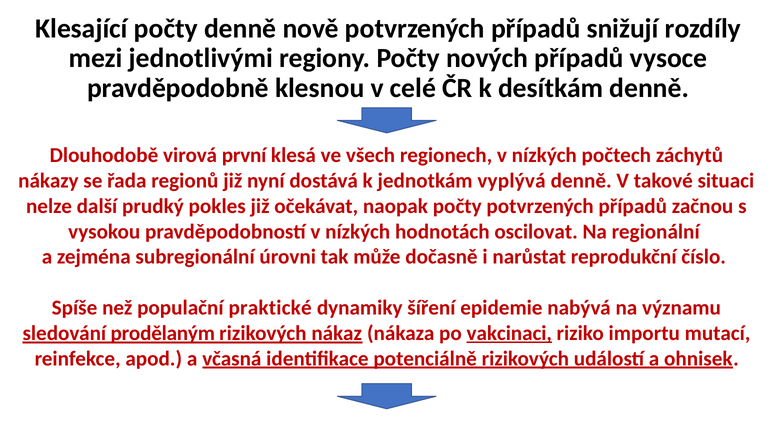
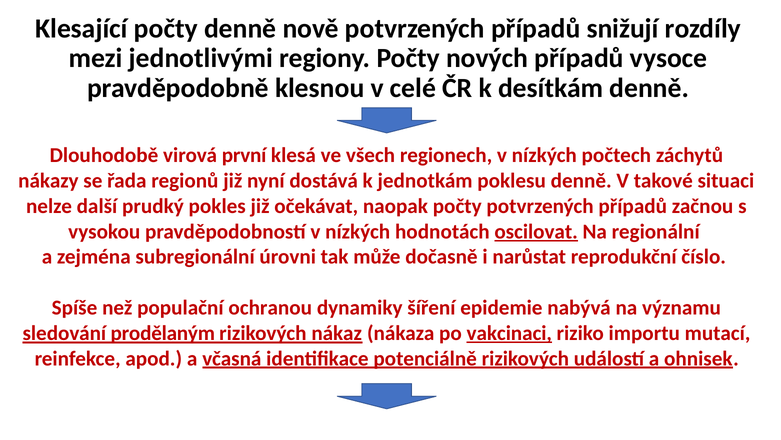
vyplývá: vyplývá -> poklesu
oscilovat underline: none -> present
praktické: praktické -> ochranou
